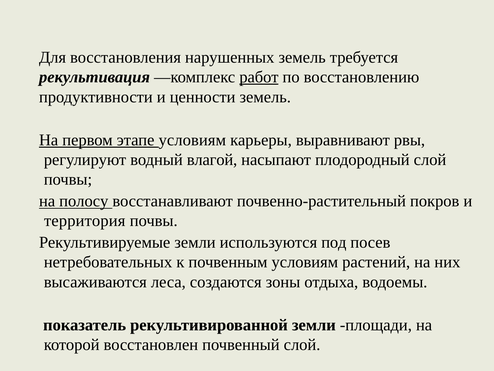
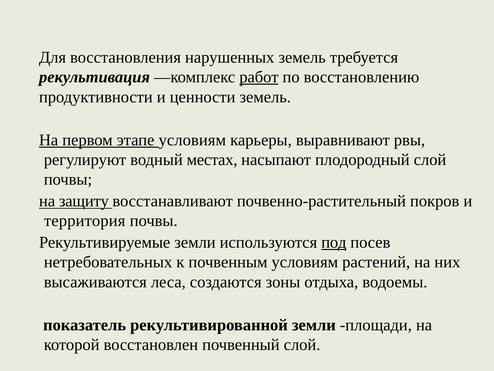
влагой: влагой -> местах
полосу: полосу -> защиту
под underline: none -> present
